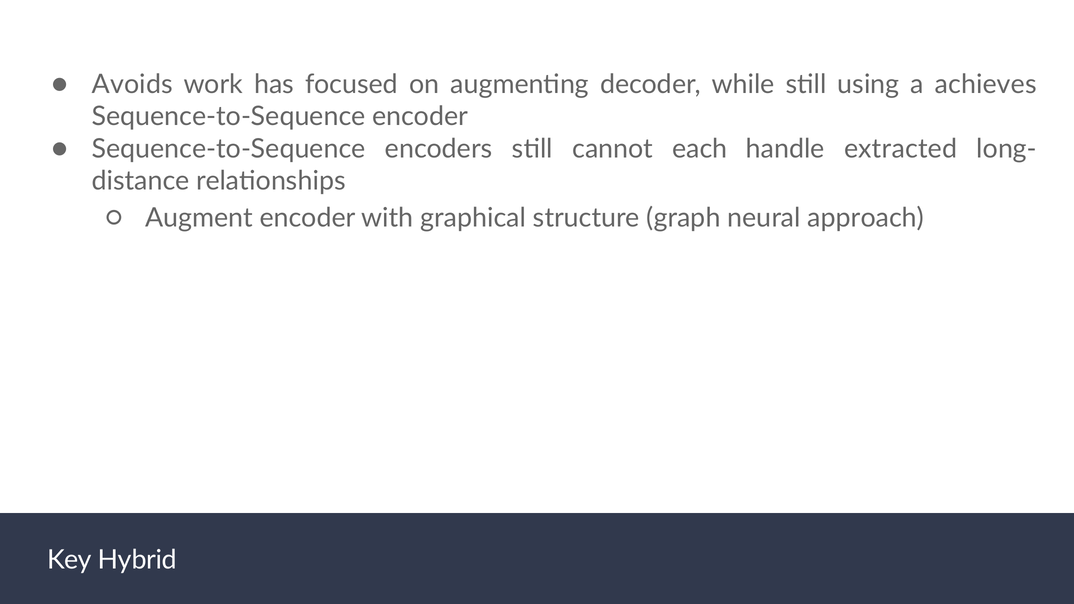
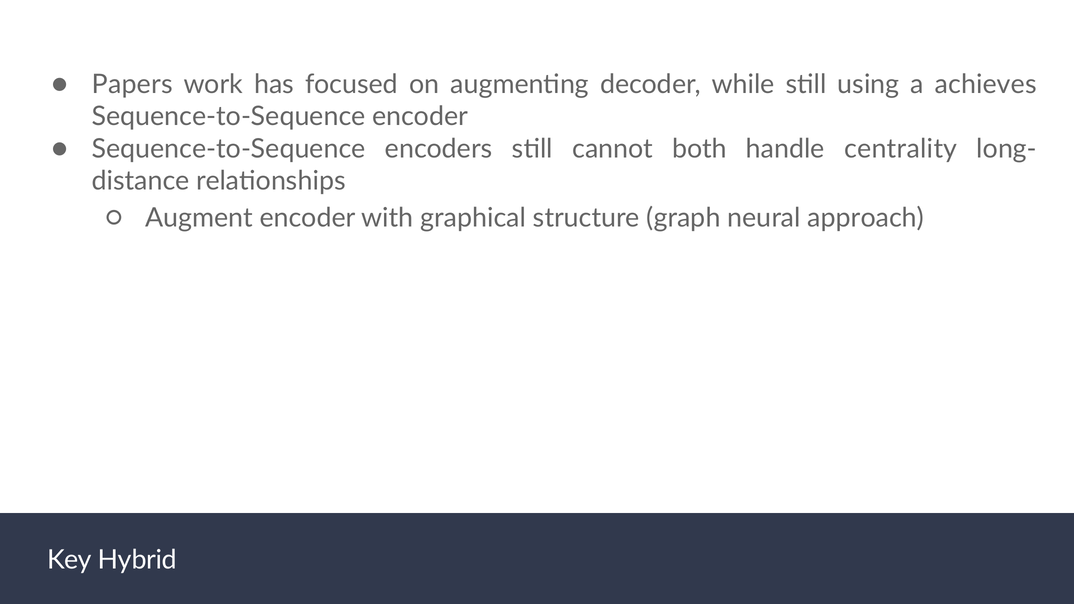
Avoids: Avoids -> Papers
each: each -> both
extracted: extracted -> centrality
